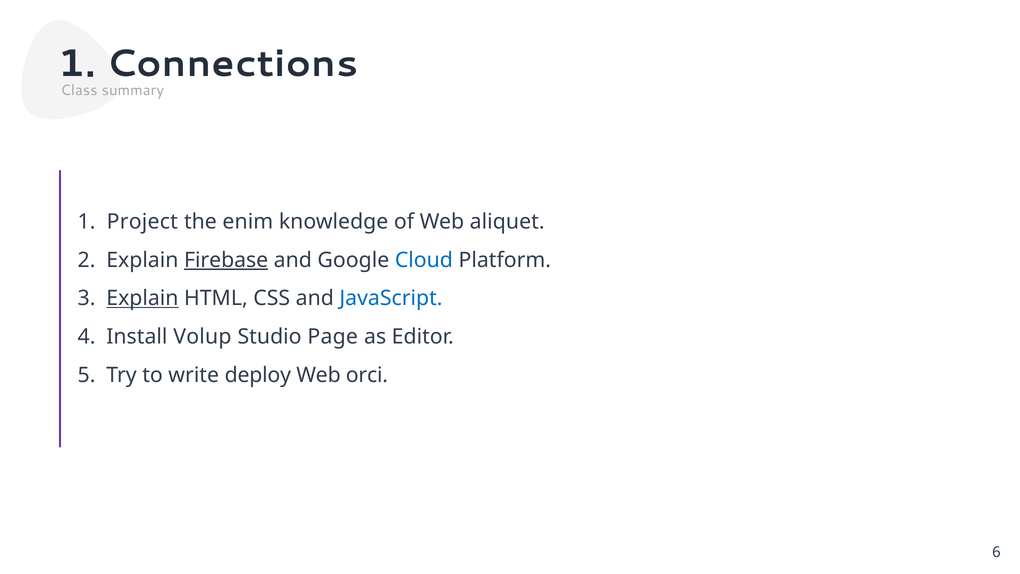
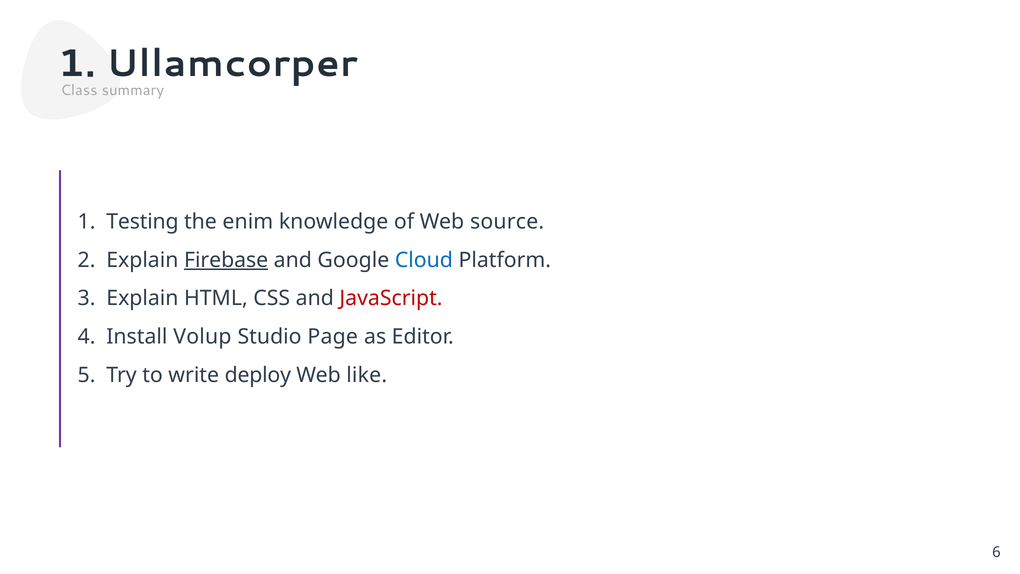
Connections: Connections -> Ullamcorper
Project: Project -> Testing
aliquet: aliquet -> source
Explain at (142, 298) underline: present -> none
JavaScript colour: blue -> red
orci: orci -> like
